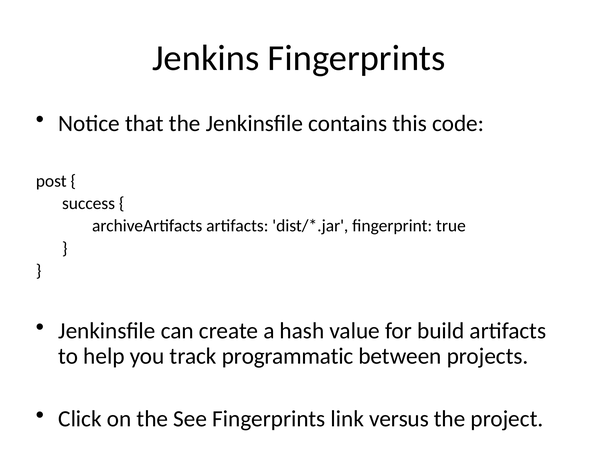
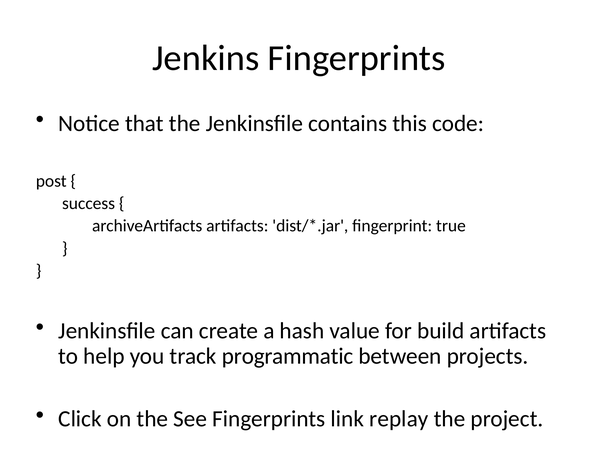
versus: versus -> replay
